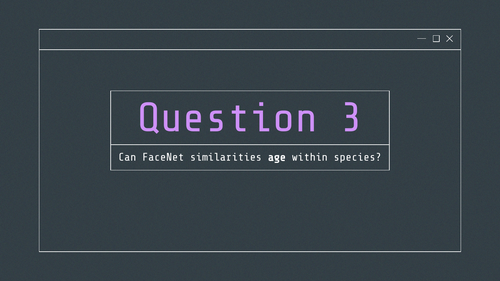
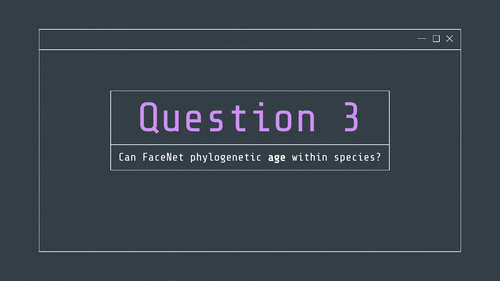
similarities: similarities -> phylogenetic
